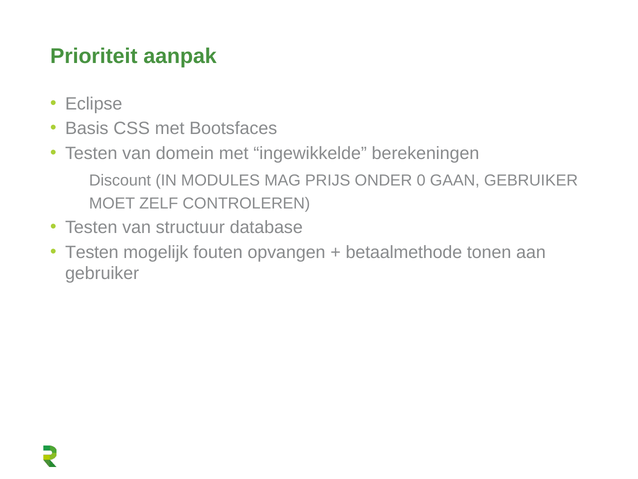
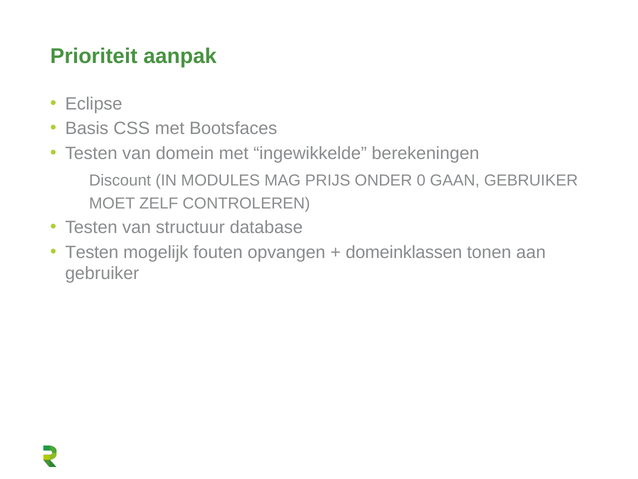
betaalmethode: betaalmethode -> domeinklassen
